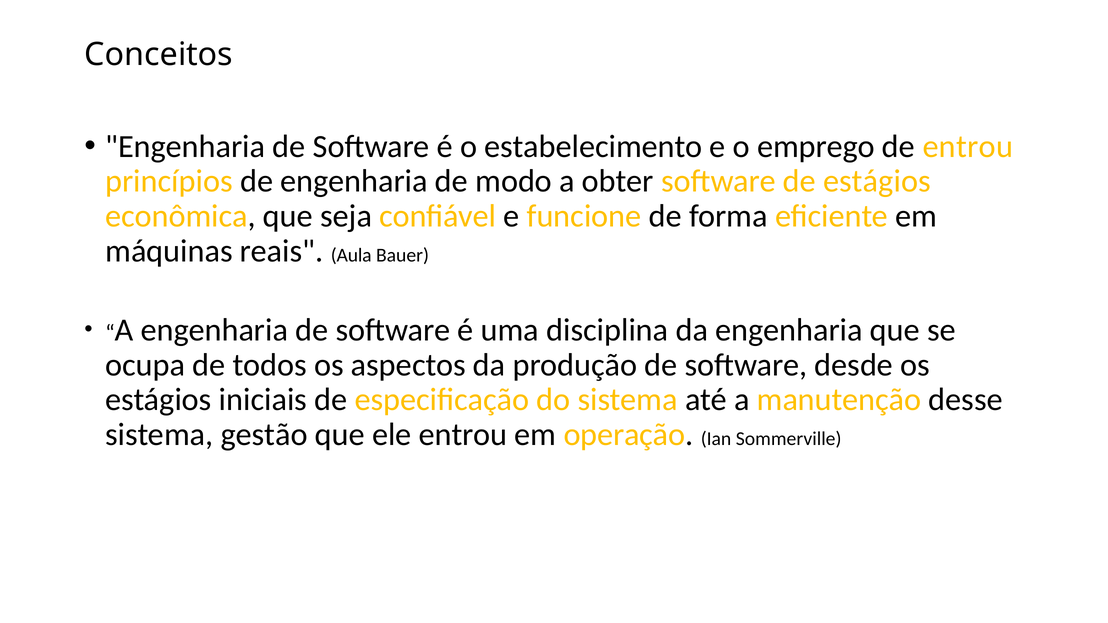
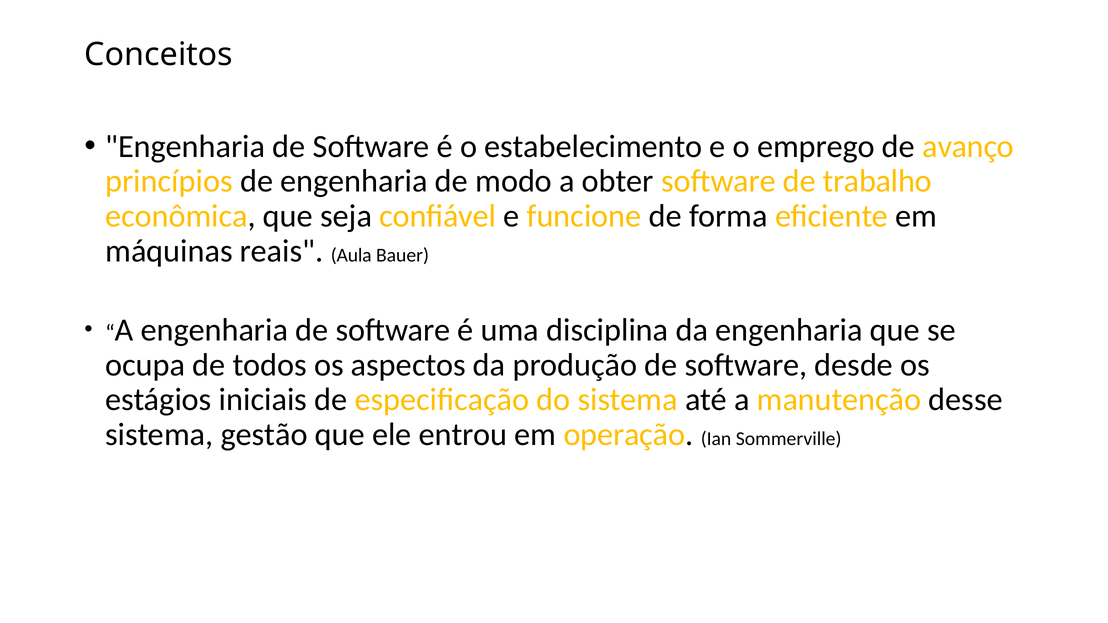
de entrou: entrou -> avanço
de estágios: estágios -> trabalho
